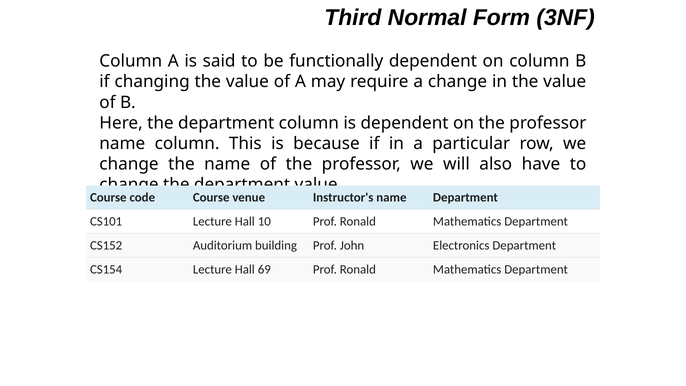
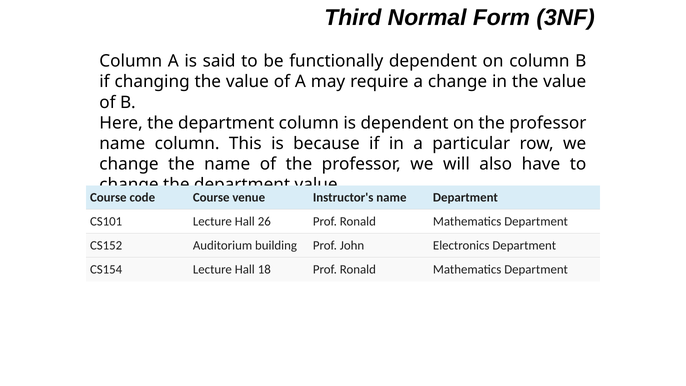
10: 10 -> 26
69: 69 -> 18
